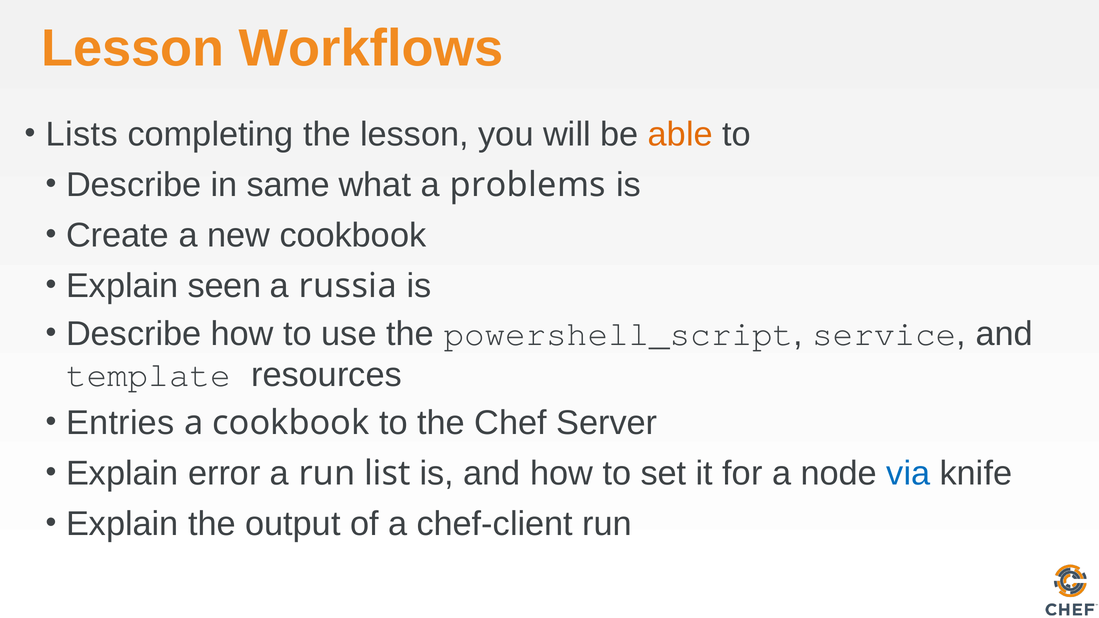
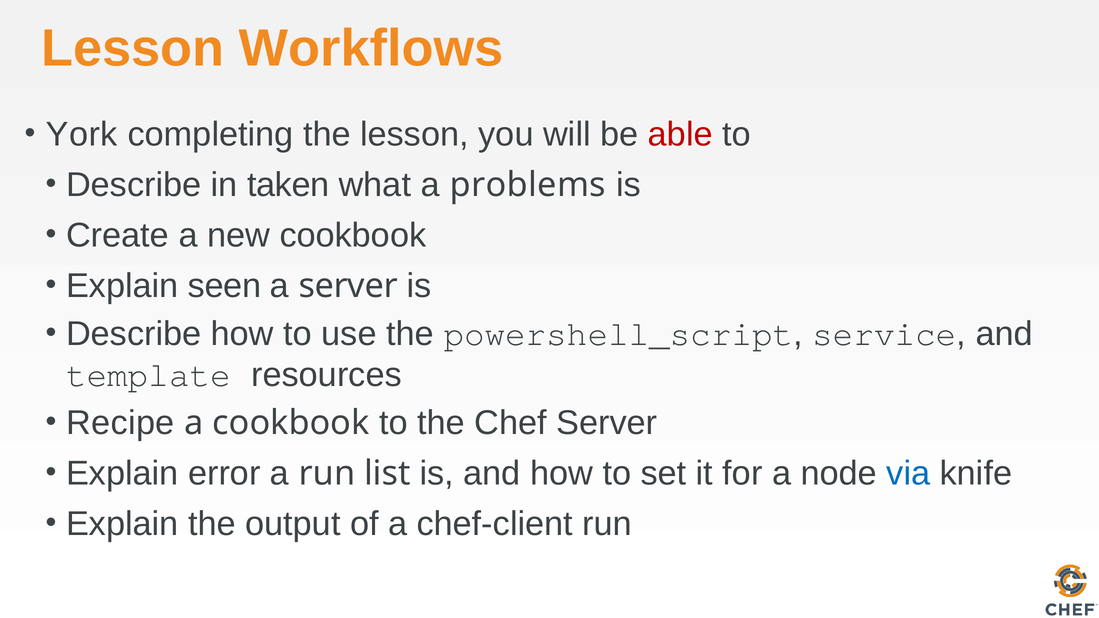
Lists: Lists -> York
able colour: orange -> red
same: same -> taken
a russia: russia -> server
Entries: Entries -> Recipe
